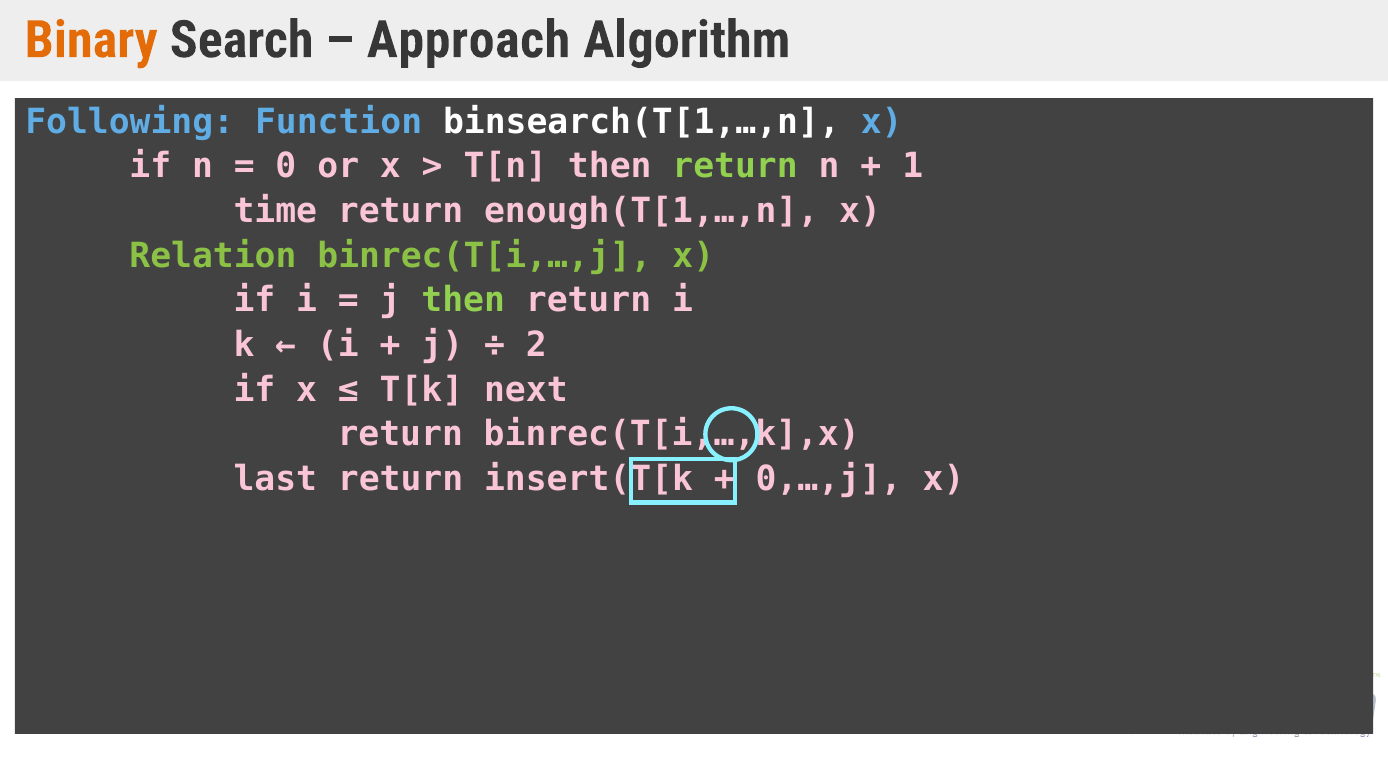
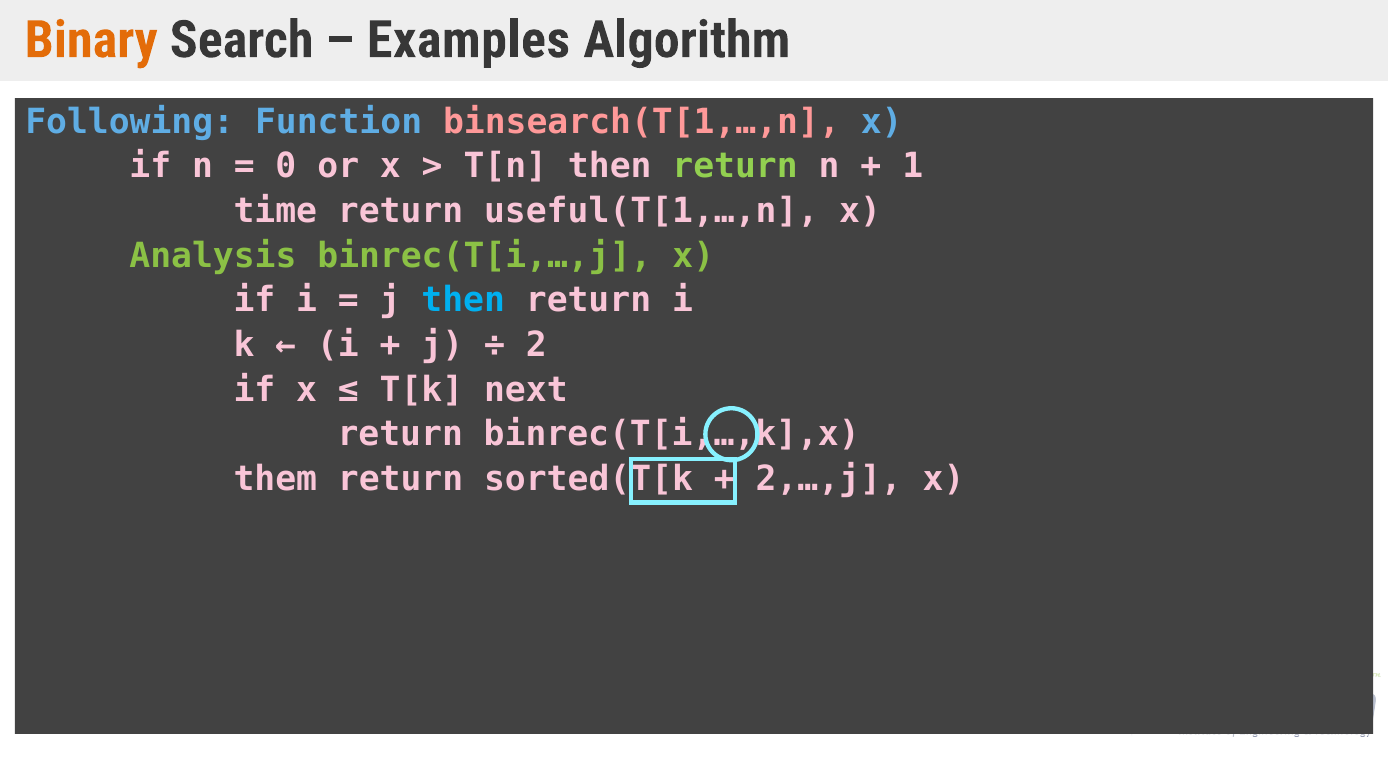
Approach: Approach -> Examples
binsearch(T[1,…,n colour: white -> pink
enough(T[1,…,n: enough(T[1,…,n -> useful(T[1,…,n
Relation: Relation -> Analysis
then at (463, 301) colour: light green -> light blue
last: last -> them
insert(T[k: insert(T[k -> sorted(T[k
0,…,j: 0,…,j -> 2,…,j
